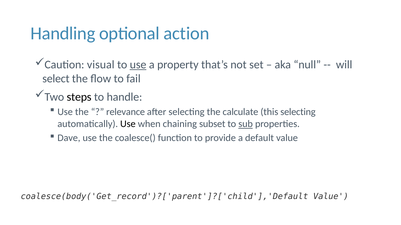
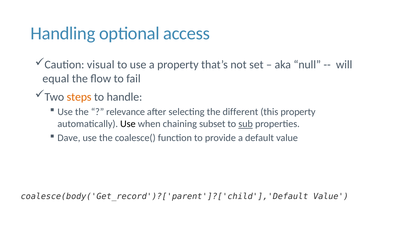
action: action -> access
use at (138, 65) underline: present -> none
select: select -> equal
steps colour: black -> orange
calculate: calculate -> different
this selecting: selecting -> property
